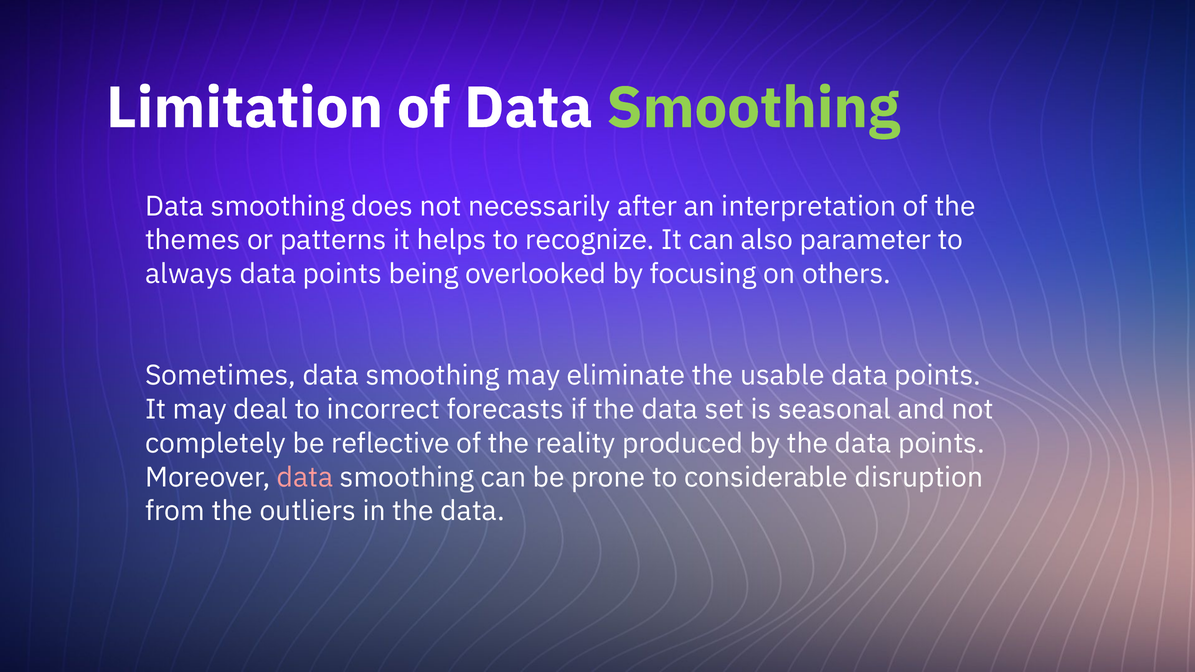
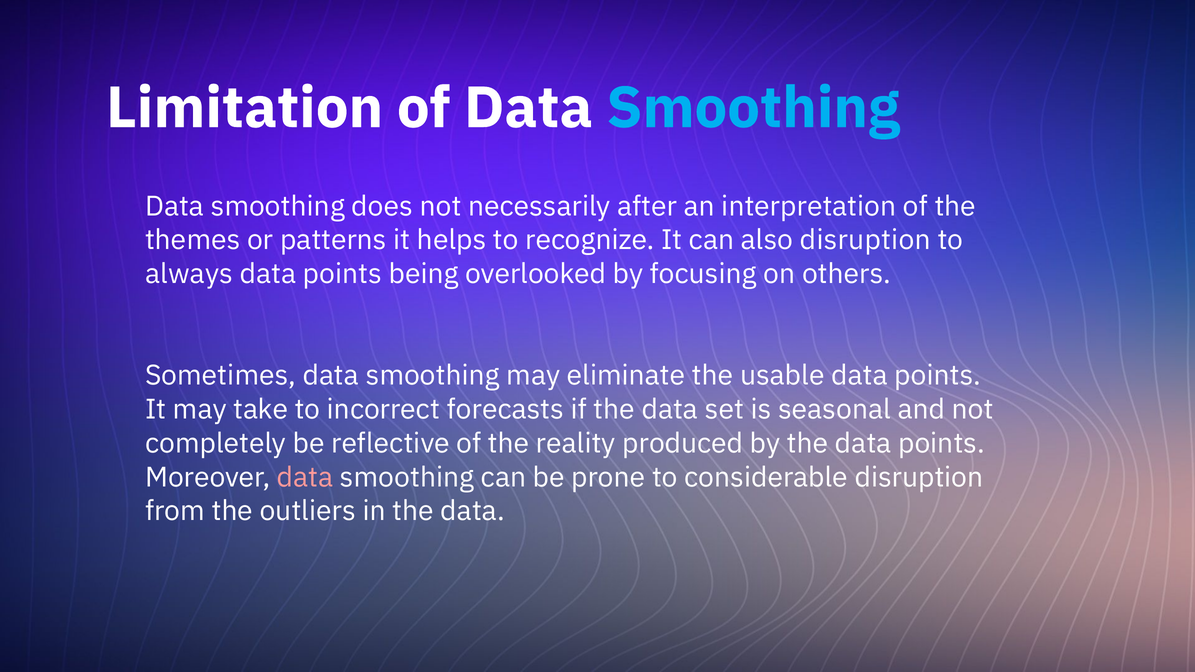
Smoothing at (753, 108) colour: light green -> light blue
also parameter: parameter -> disruption
deal: deal -> take
